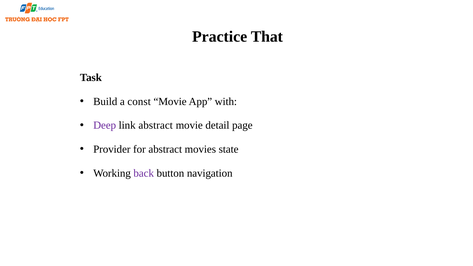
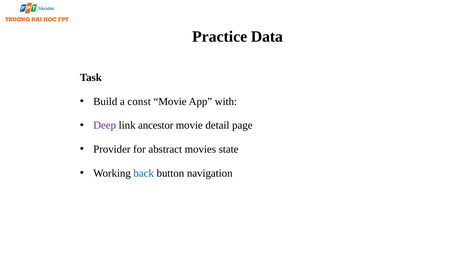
That: That -> Data
link abstract: abstract -> ancestor
back colour: purple -> blue
